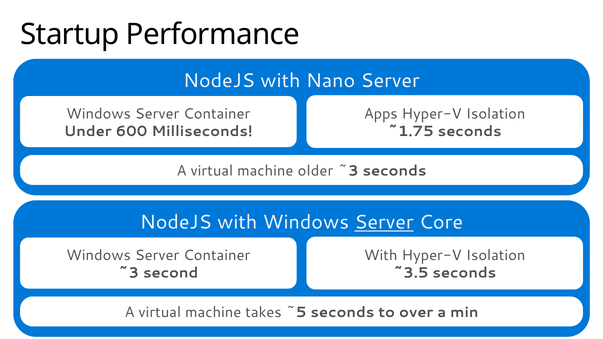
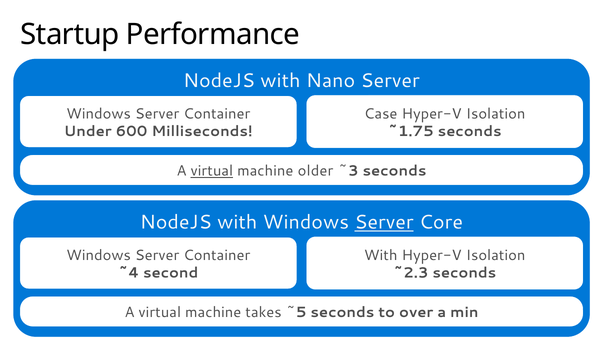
Apps: Apps -> Case
virtual at (212, 171) underline: none -> present
~3 at (129, 273): ~3 -> ~4
~3.5: ~3.5 -> ~2.3
